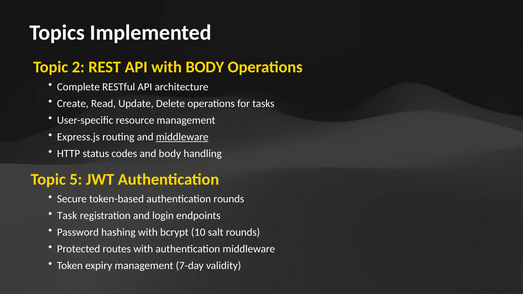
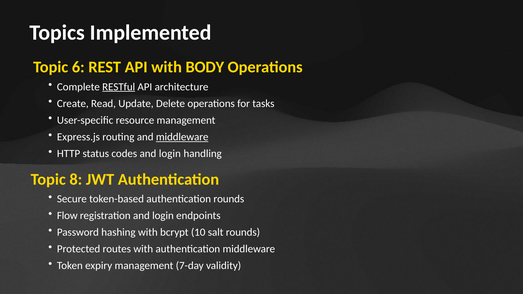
2: 2 -> 6
RESTful underline: none -> present
codes and body: body -> login
5: 5 -> 8
Task: Task -> Flow
